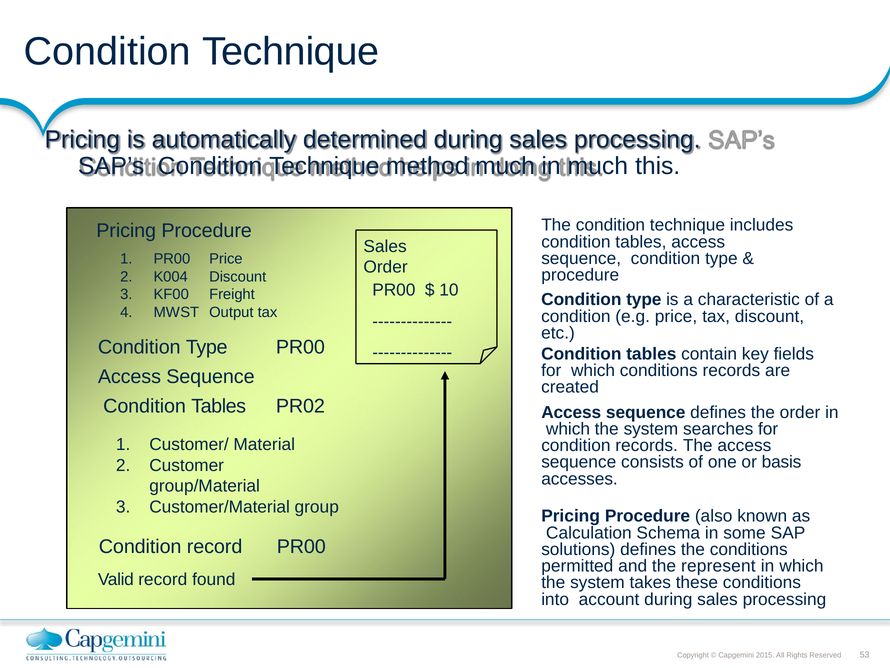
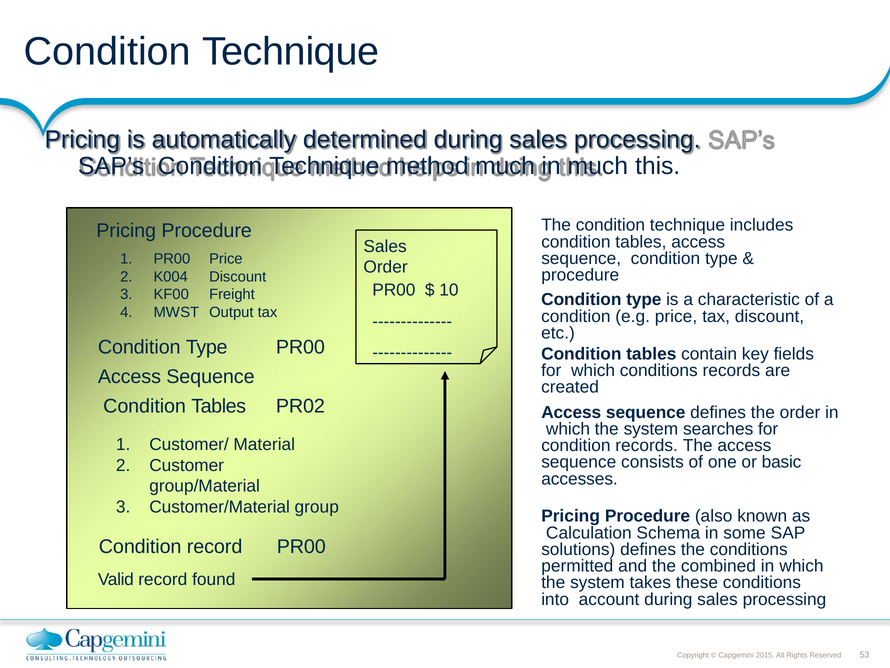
basis: basis -> basic
represent: represent -> combined
